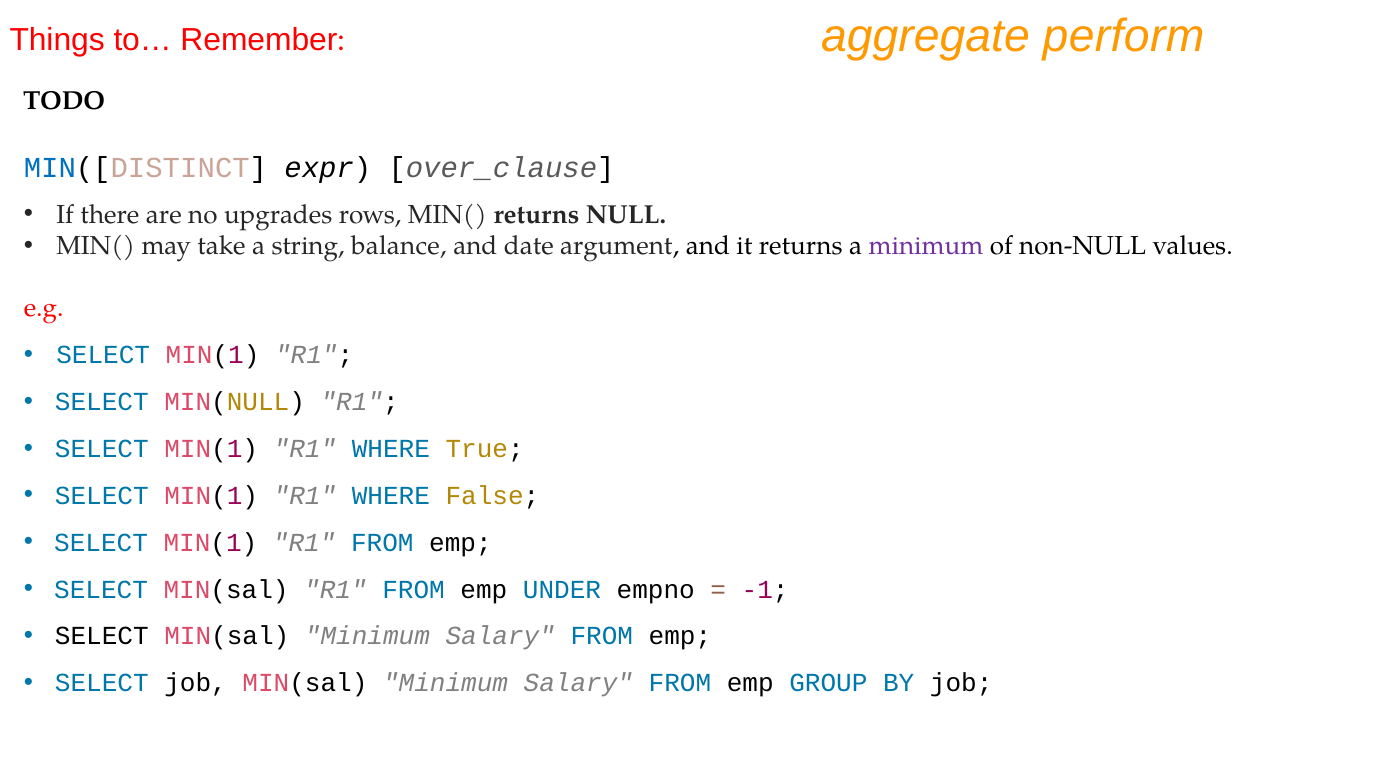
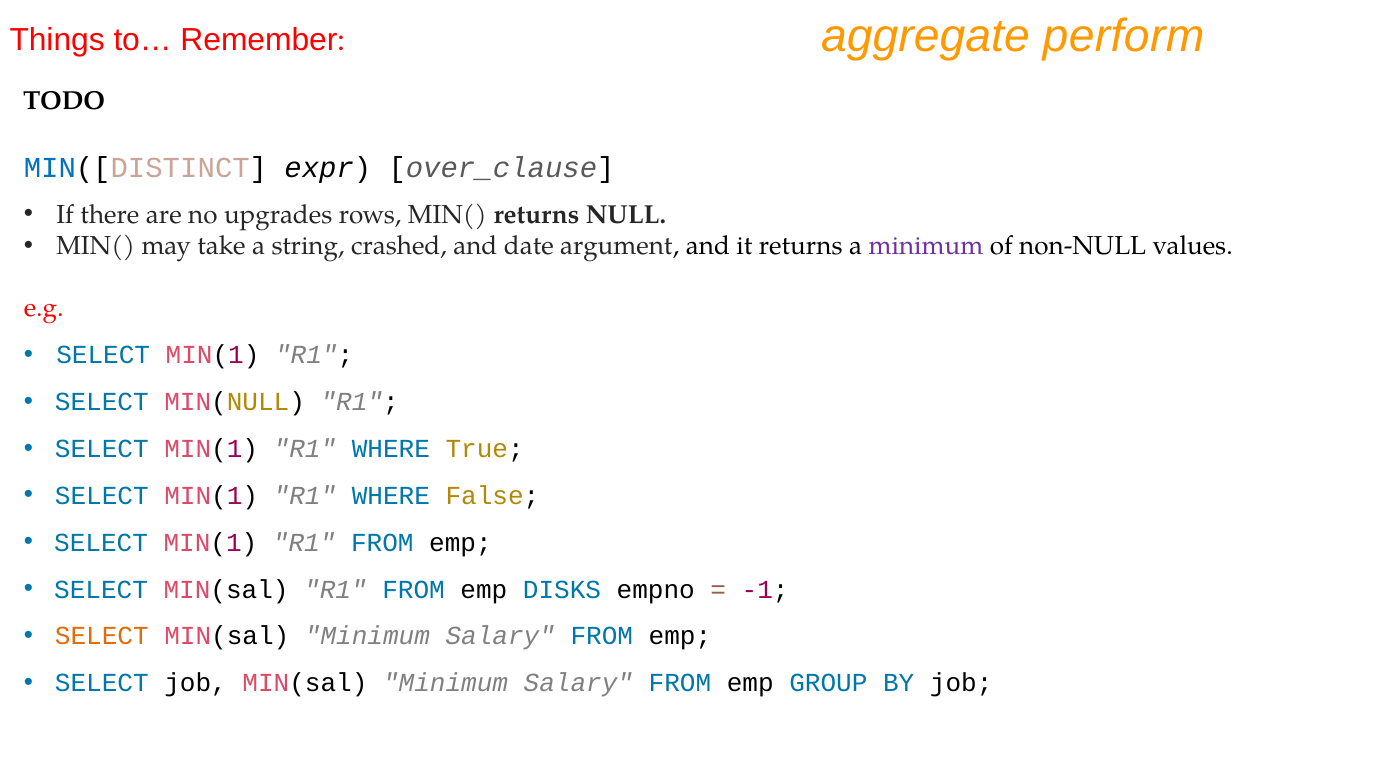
balance: balance -> crashed
UNDER: UNDER -> DISKS
SELECT at (102, 637) colour: black -> orange
